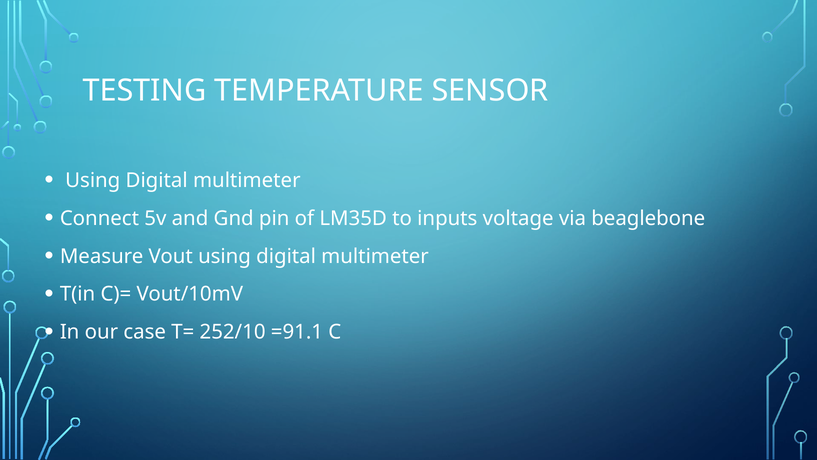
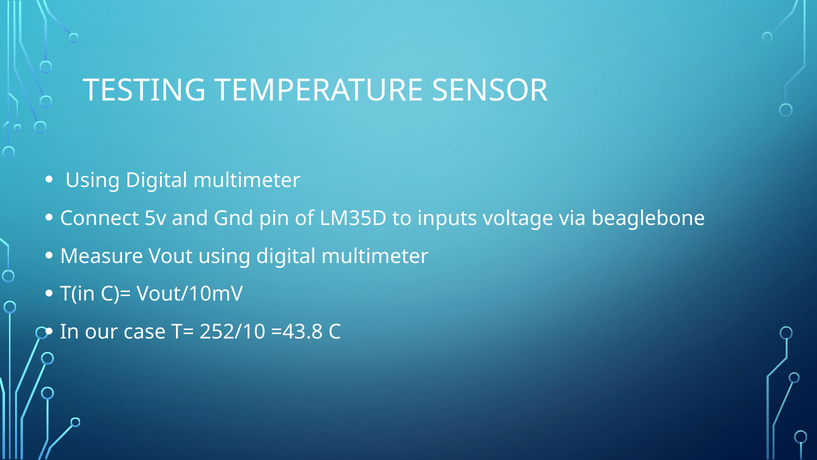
=91.1: =91.1 -> =43.8
